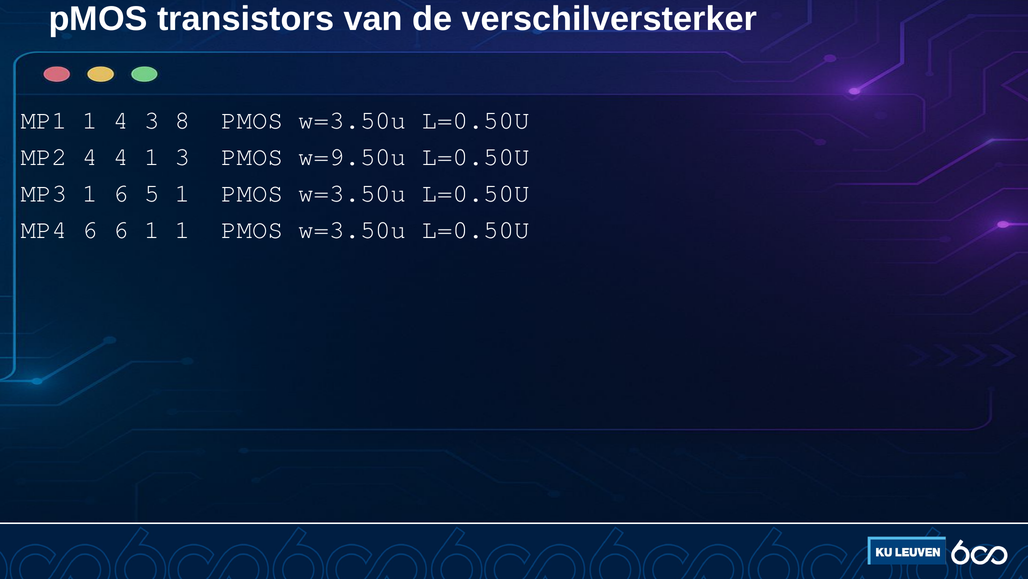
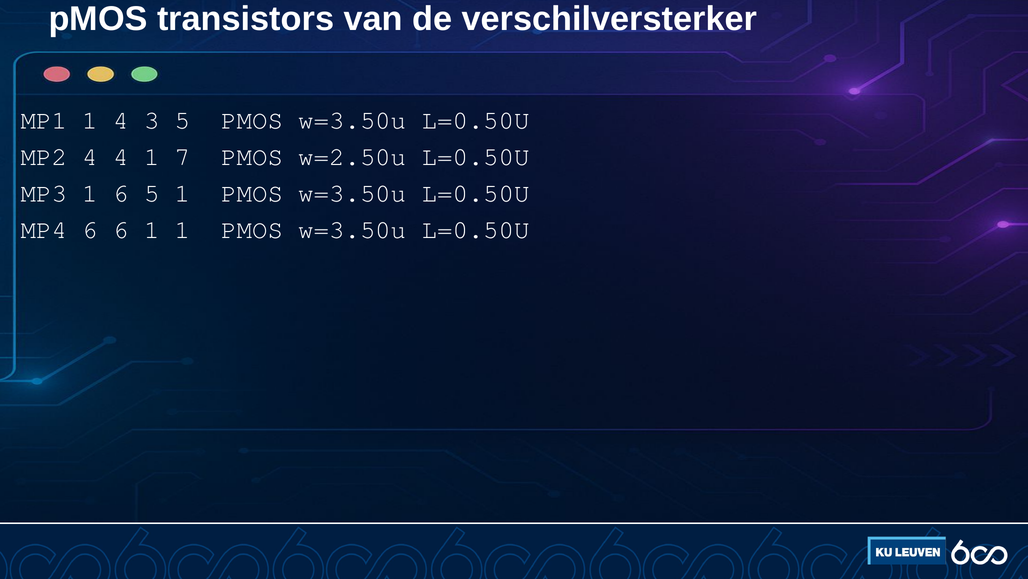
3 8: 8 -> 5
1 3: 3 -> 7
w=9.50u: w=9.50u -> w=2.50u
